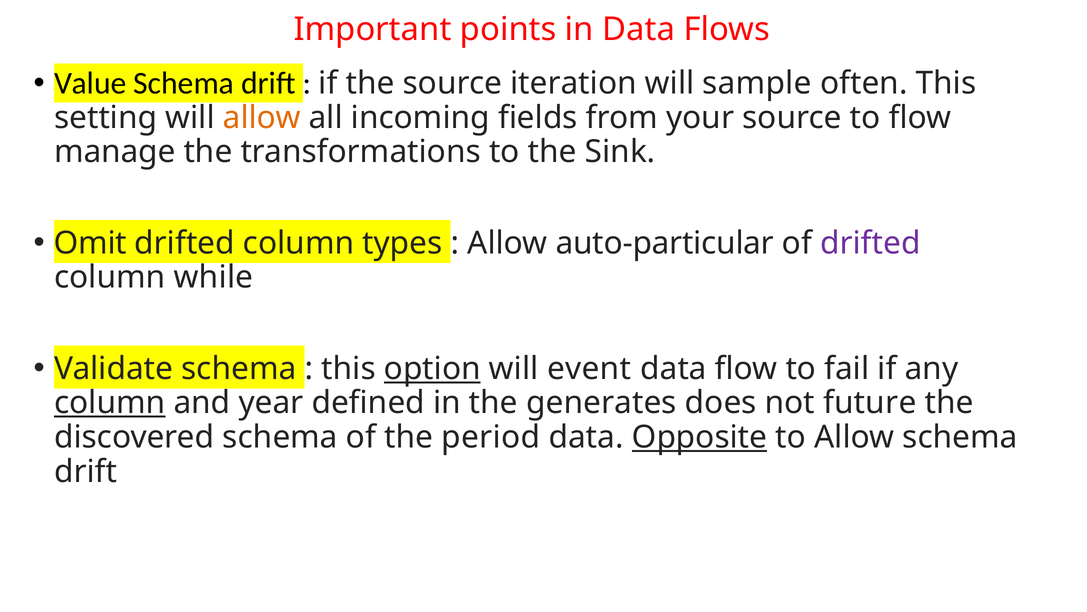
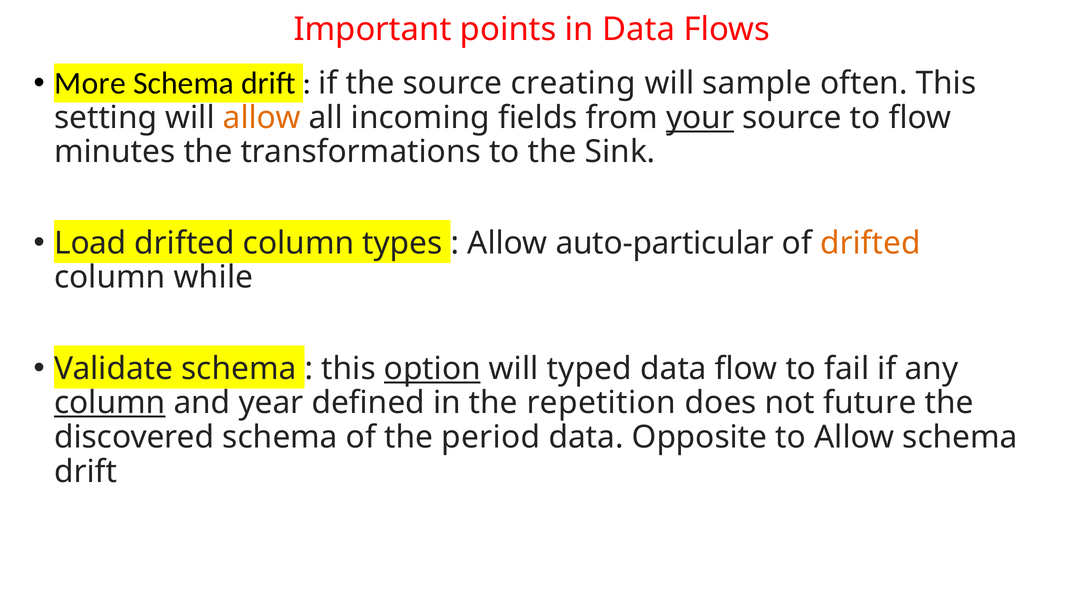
Value: Value -> More
iteration: iteration -> creating
your underline: none -> present
manage: manage -> minutes
Omit: Omit -> Load
drifted at (870, 243) colour: purple -> orange
event: event -> typed
generates: generates -> repetition
Opposite underline: present -> none
